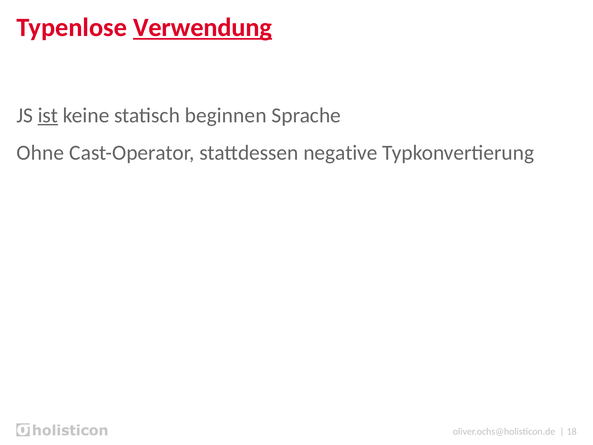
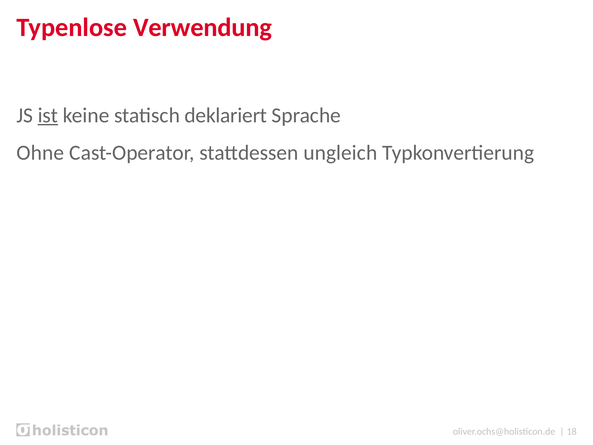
Verwendung underline: present -> none
beginnen: beginnen -> deklariert
negative: negative -> ungleich
